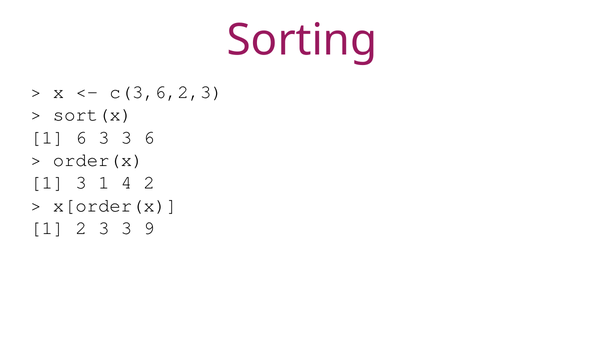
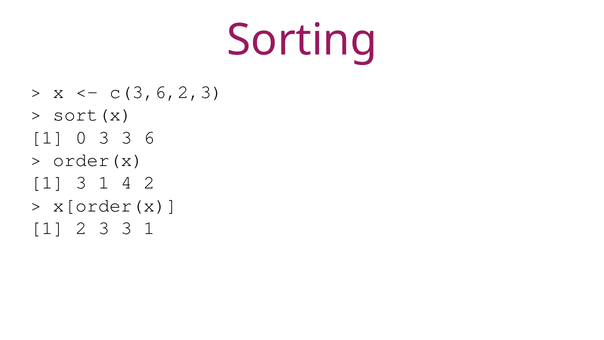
1 6: 6 -> 0
3 3 9: 9 -> 1
